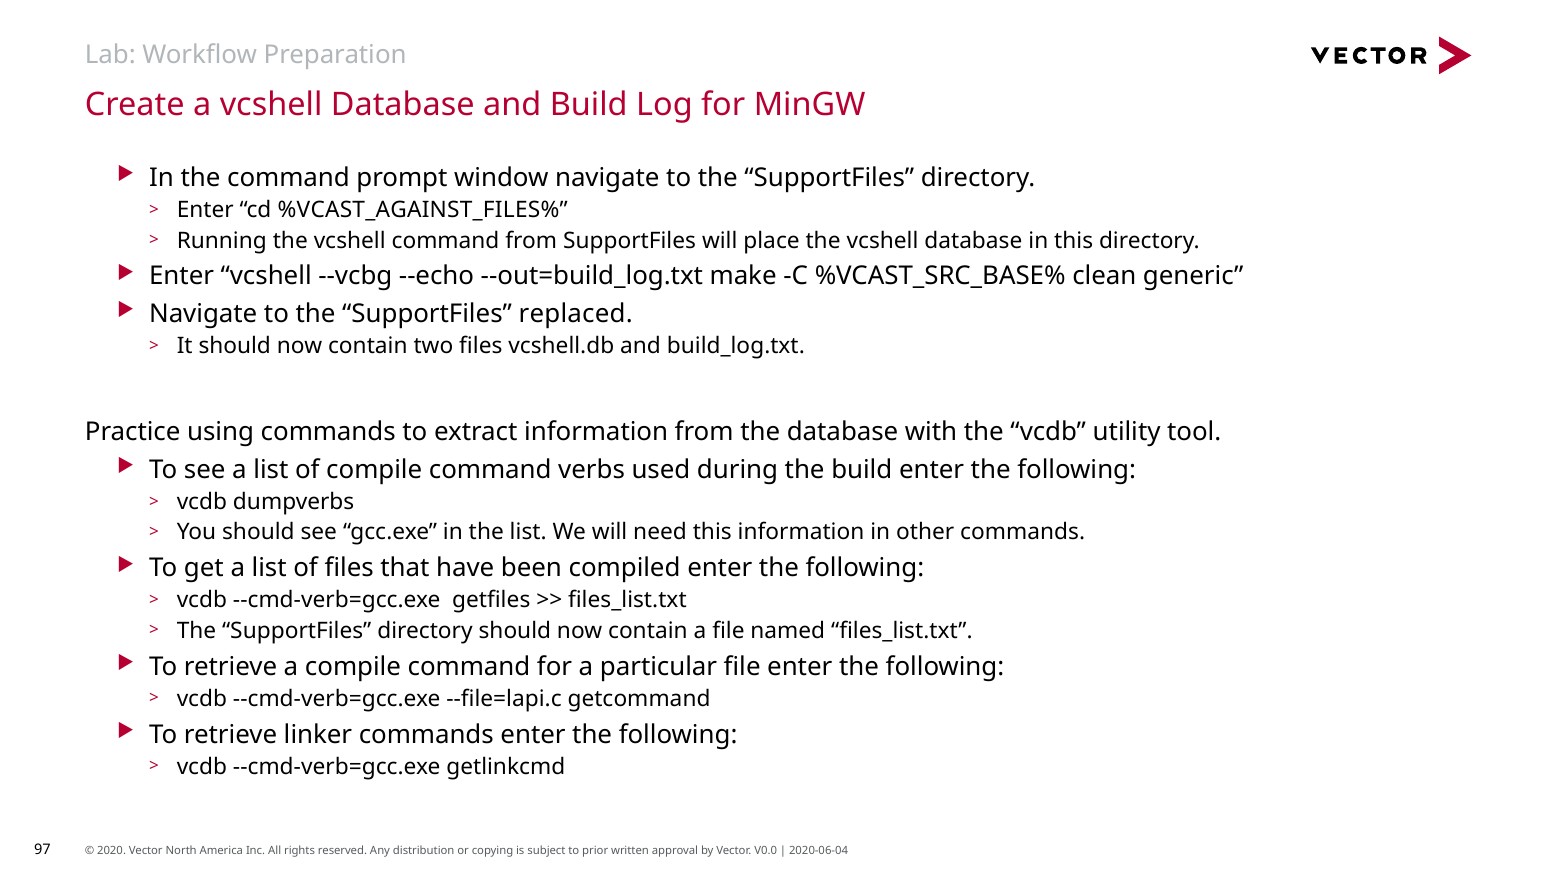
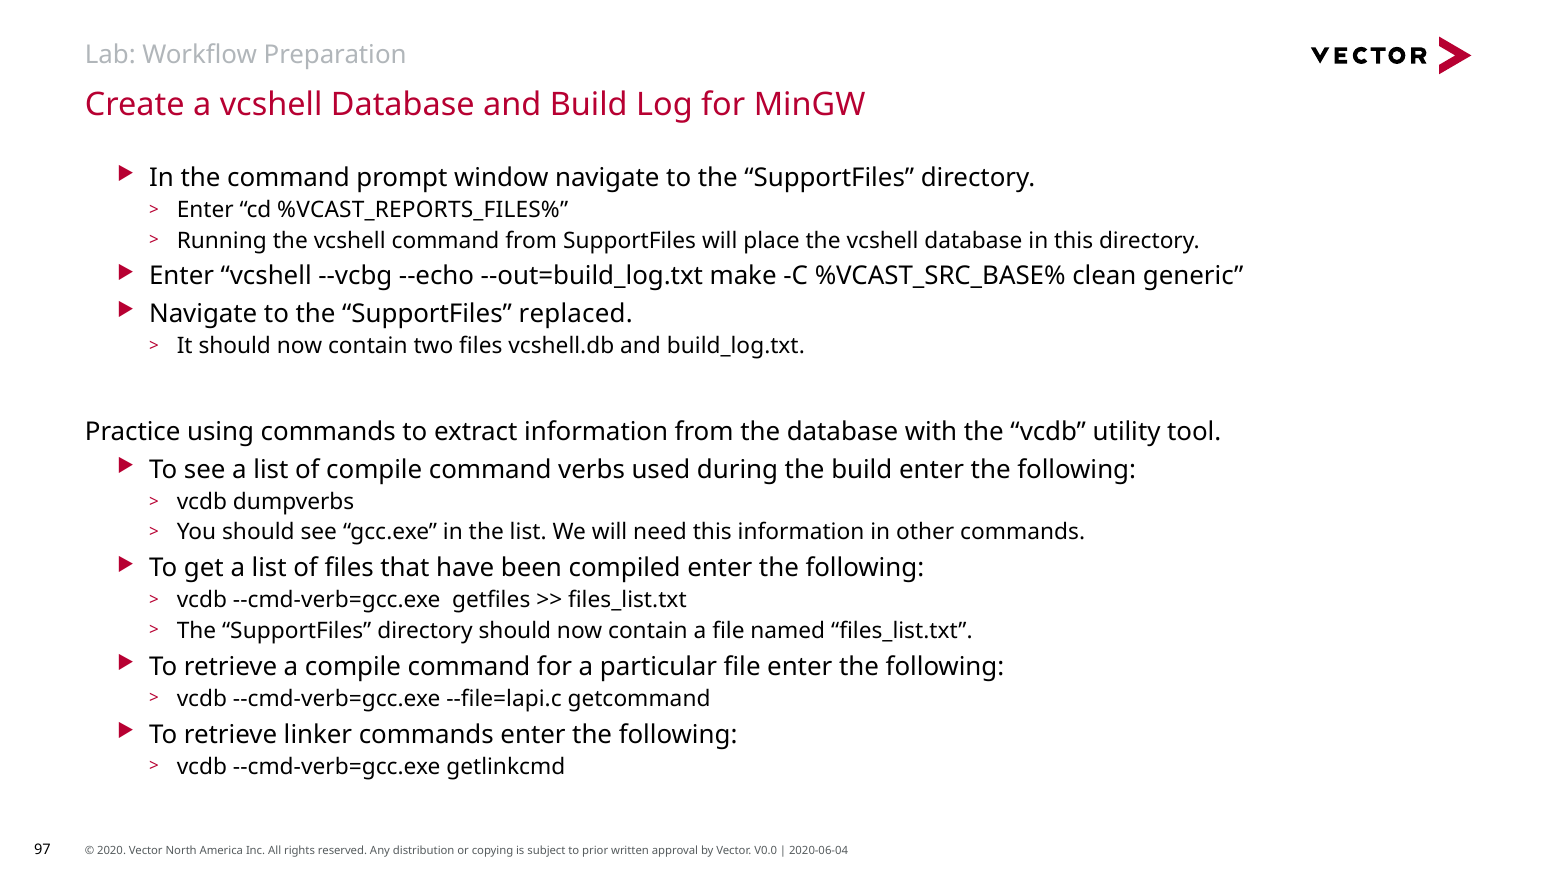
%VCAST_AGAINST_FILES%: %VCAST_AGAINST_FILES% -> %VCAST_REPORTS_FILES%
